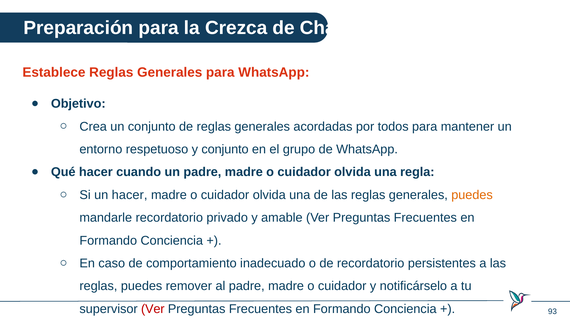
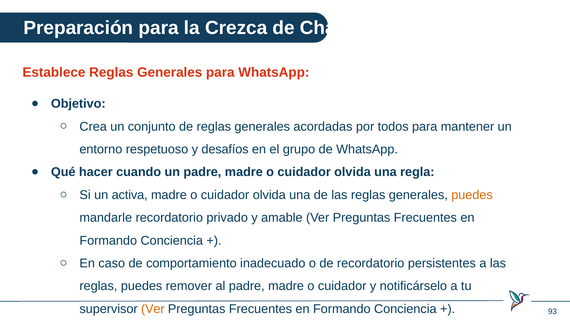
y conjunto: conjunto -> desafíos
un hacer: hacer -> activa
Ver at (153, 309) colour: red -> orange
